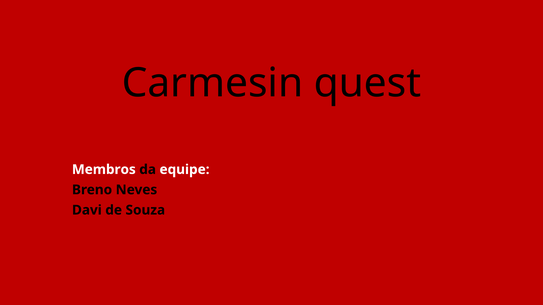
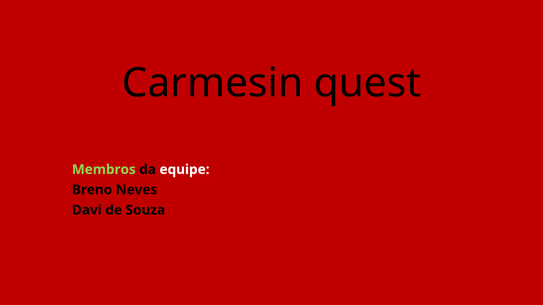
Membros colour: white -> light green
